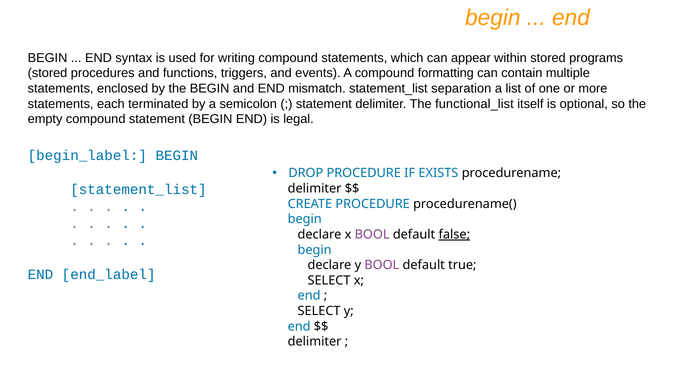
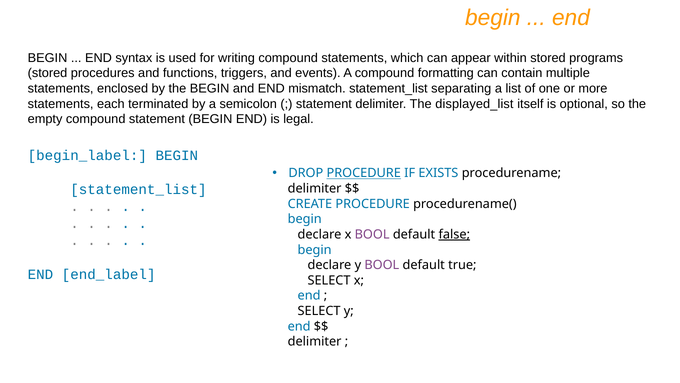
separation: separation -> separating
functional_list: functional_list -> displayed_list
PROCEDURE at (364, 173) underline: none -> present
